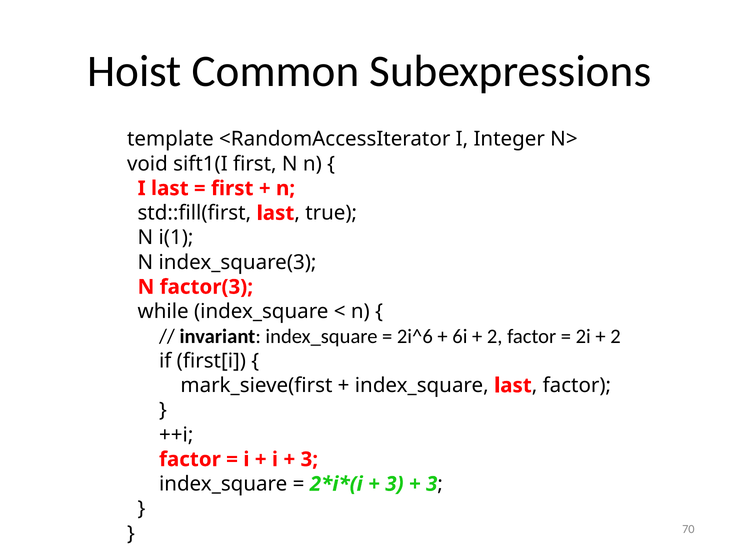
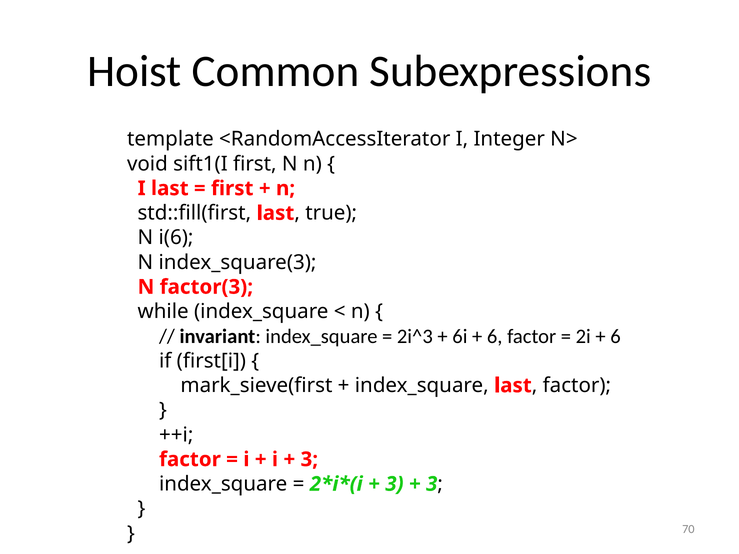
i(1: i(1 -> i(6
2i^6: 2i^6 -> 2i^3
2 at (495, 336): 2 -> 6
2 at (616, 336): 2 -> 6
